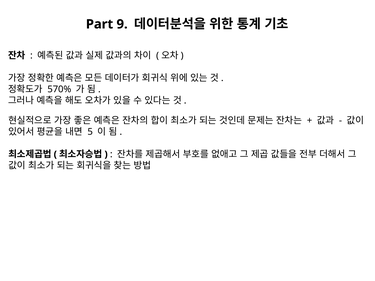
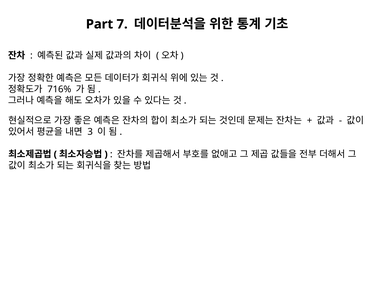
9: 9 -> 7
570%: 570% -> 716%
5: 5 -> 3
